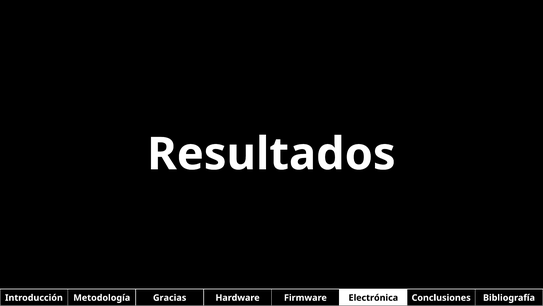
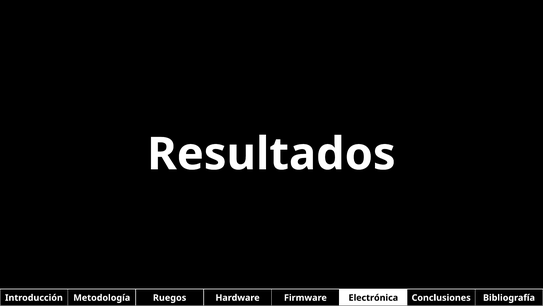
Gracias: Gracias -> Ruegos
